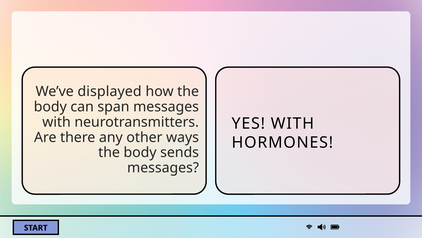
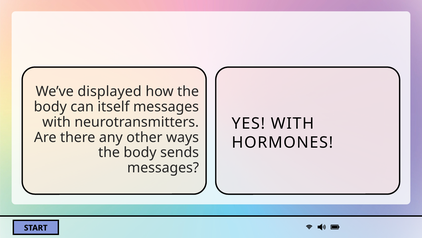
span: span -> itself
